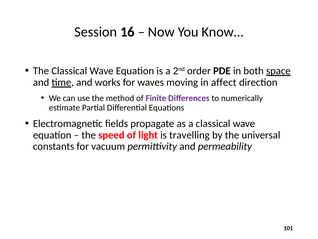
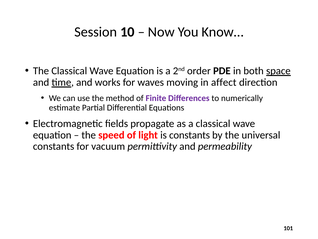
16: 16 -> 10
is travelling: travelling -> constants
